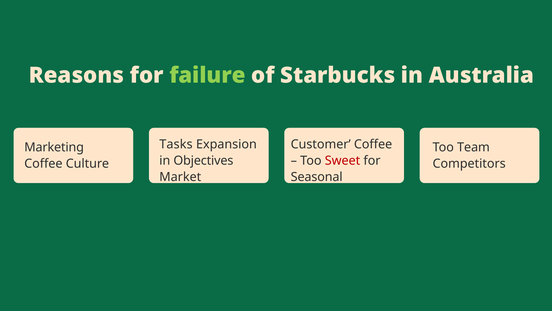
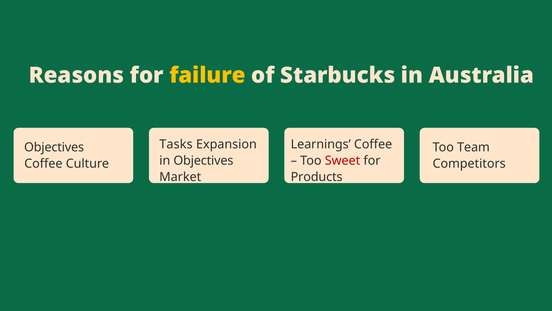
failure colour: light green -> yellow
Customer: Customer -> Learnings
Marketing at (54, 147): Marketing -> Objectives
Seasonal: Seasonal -> Products
